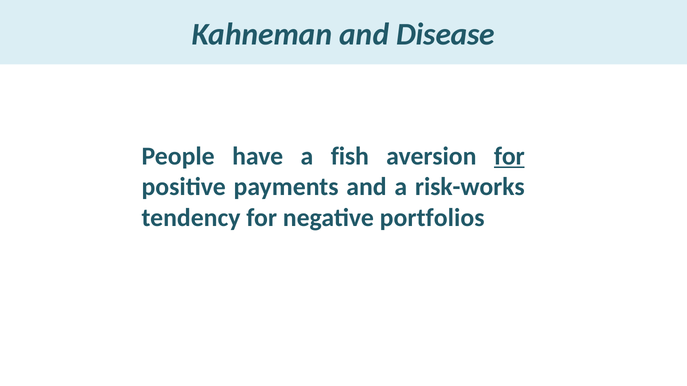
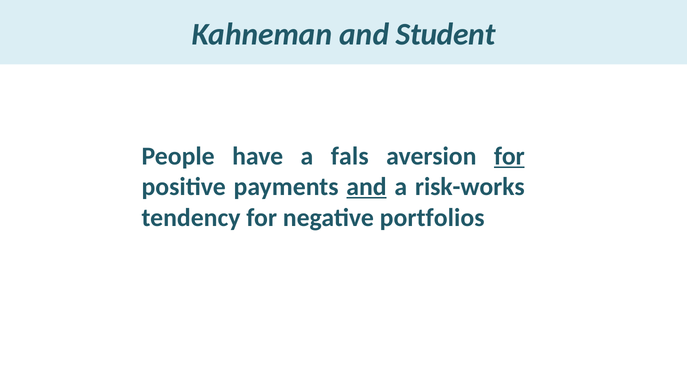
Disease: Disease -> Student
fish: fish -> fals
and at (366, 187) underline: none -> present
